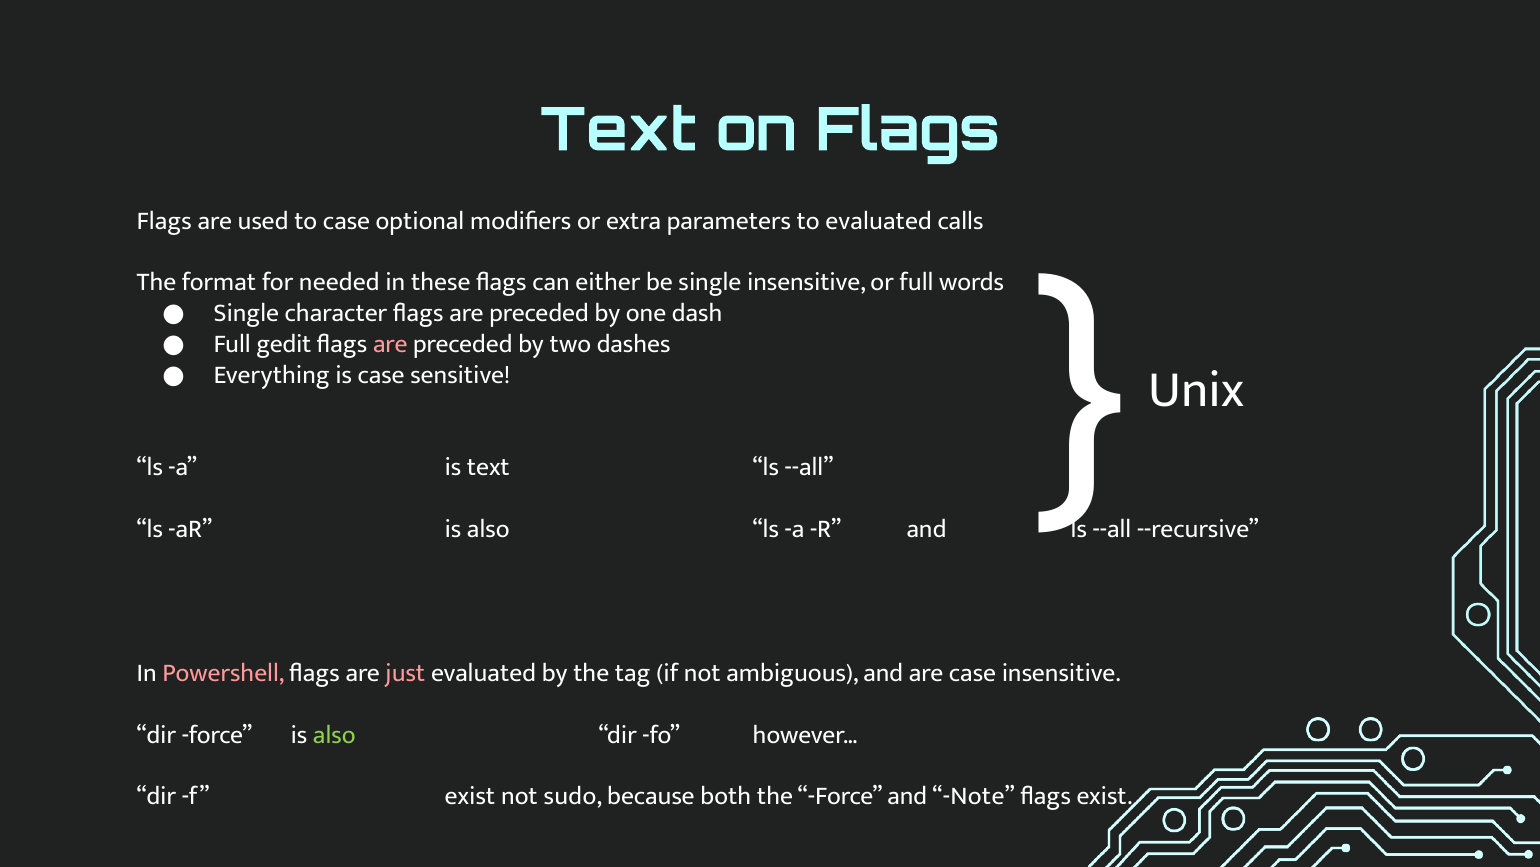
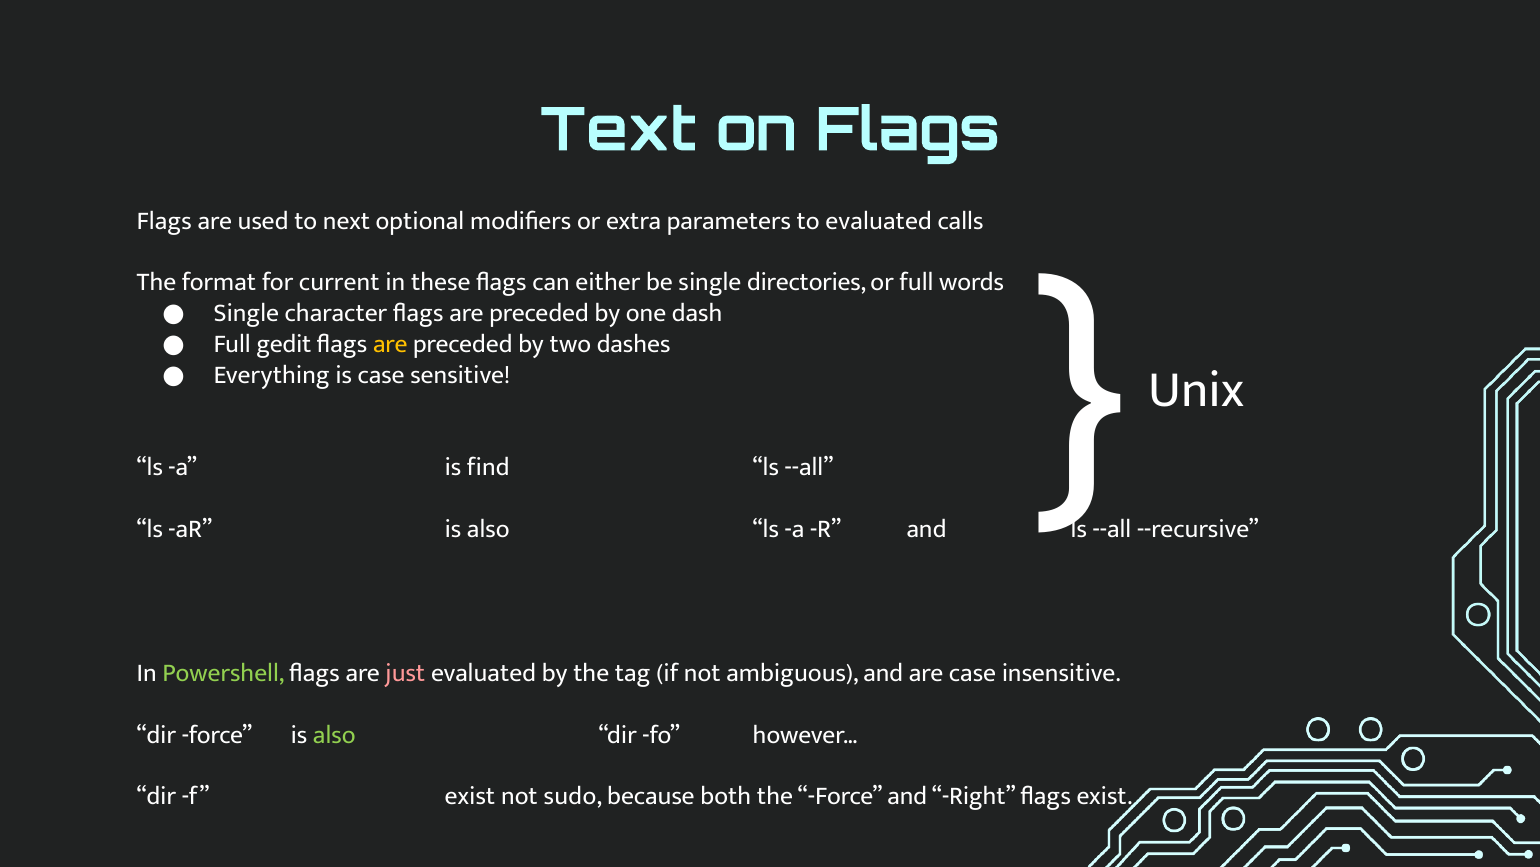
to case: case -> next
needed: needed -> current
single insensitive: insensitive -> directories
are at (390, 344) colour: pink -> yellow
is text: text -> find
Powershell colour: pink -> light green
Note: Note -> Right
